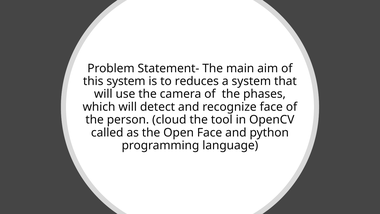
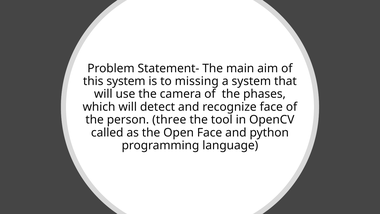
reduces: reduces -> missing
cloud: cloud -> three
